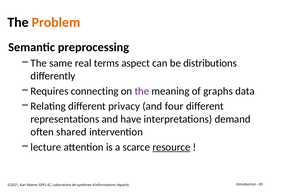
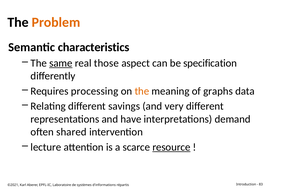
preprocessing: preprocessing -> characteristics
same underline: none -> present
terms: terms -> those
distributions: distributions -> specification
connecting: connecting -> processing
the at (142, 91) colour: purple -> orange
privacy: privacy -> savings
four: four -> very
